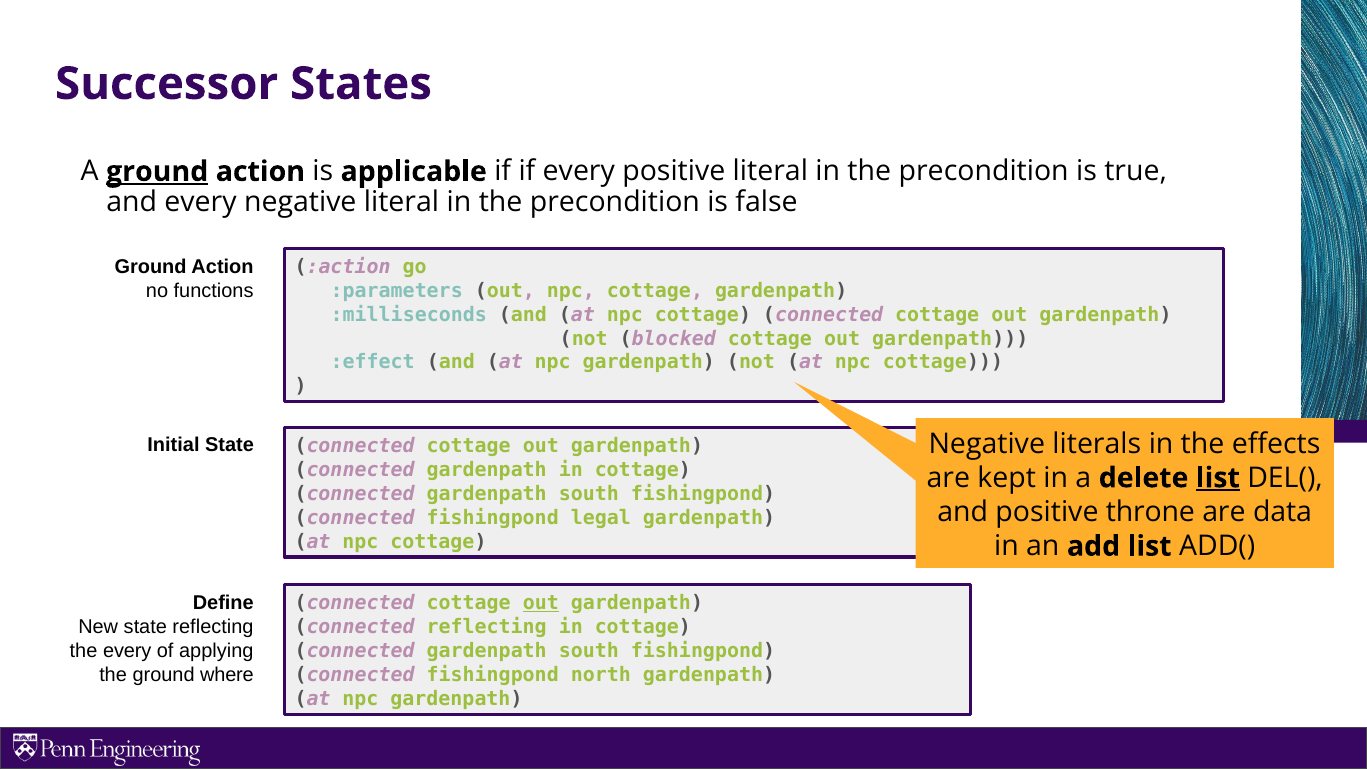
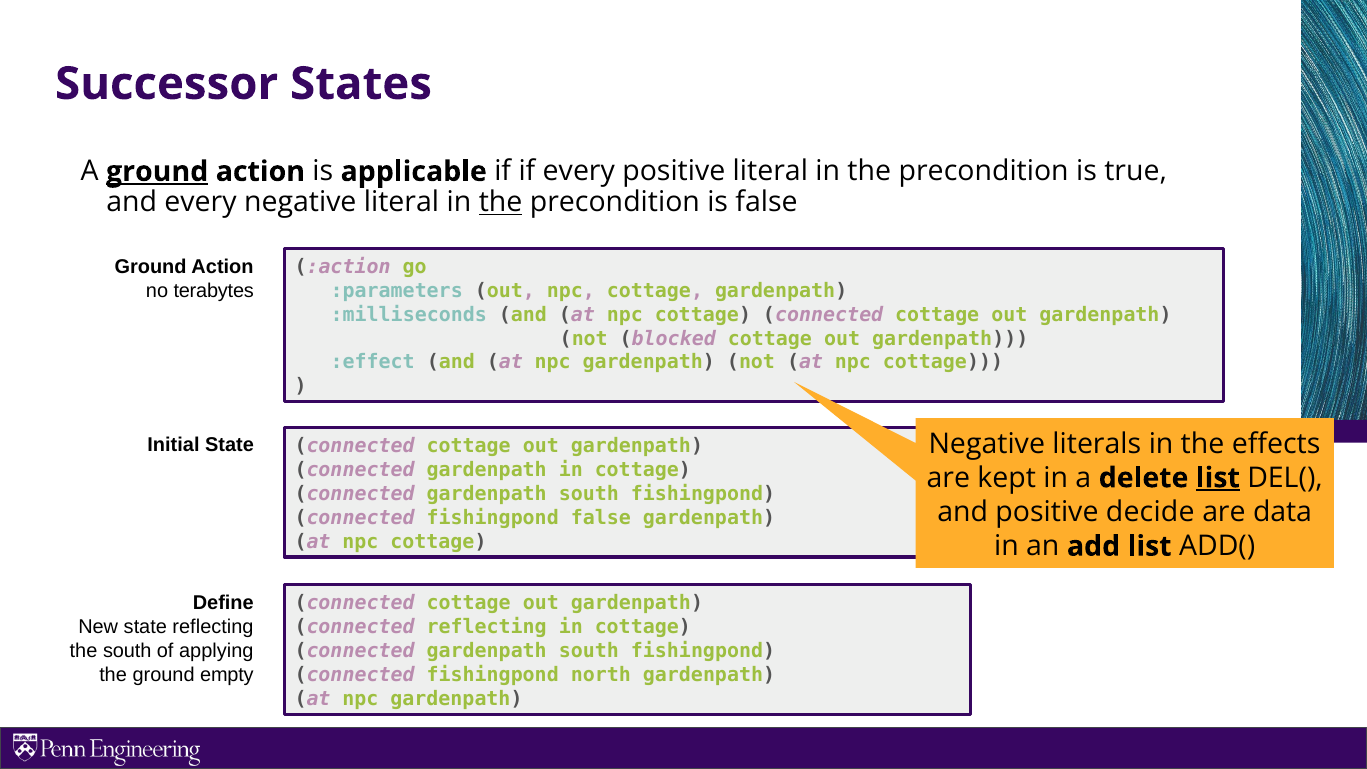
the at (501, 202) underline: none -> present
functions: functions -> terabytes
throne: throne -> decide
fishingpond legal: legal -> false
out at (541, 603) underline: present -> none
the every: every -> south
where: where -> empty
